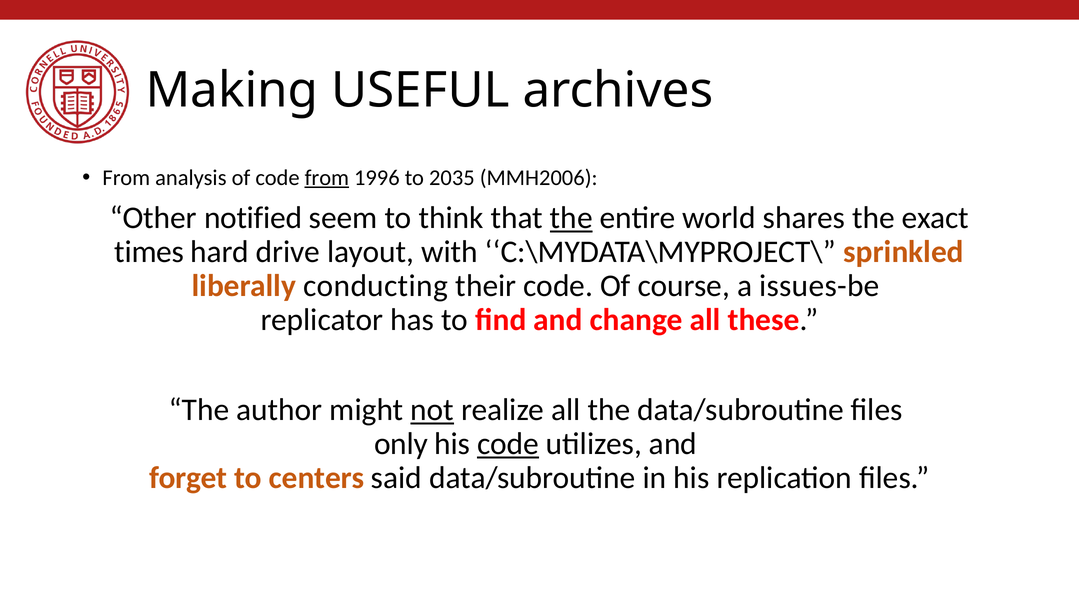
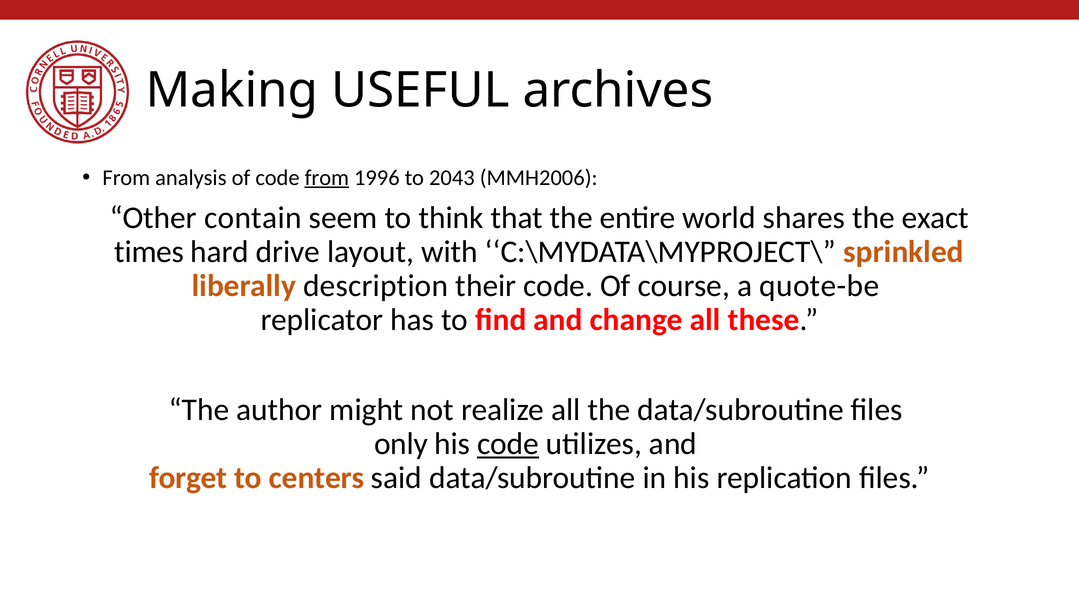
2035: 2035 -> 2043
notified: notified -> contain
the at (571, 218) underline: present -> none
conducting: conducting -> description
issues-be: issues-be -> quote-be
not underline: present -> none
